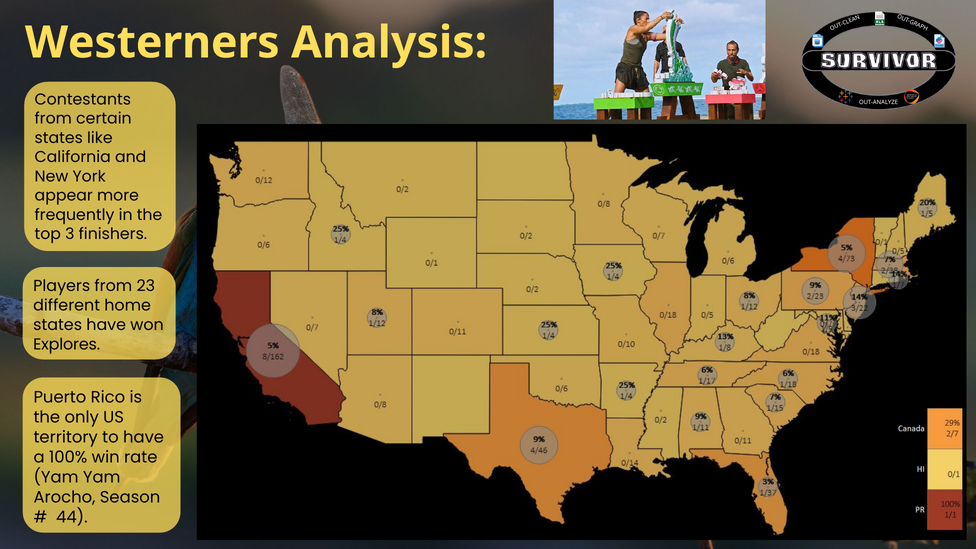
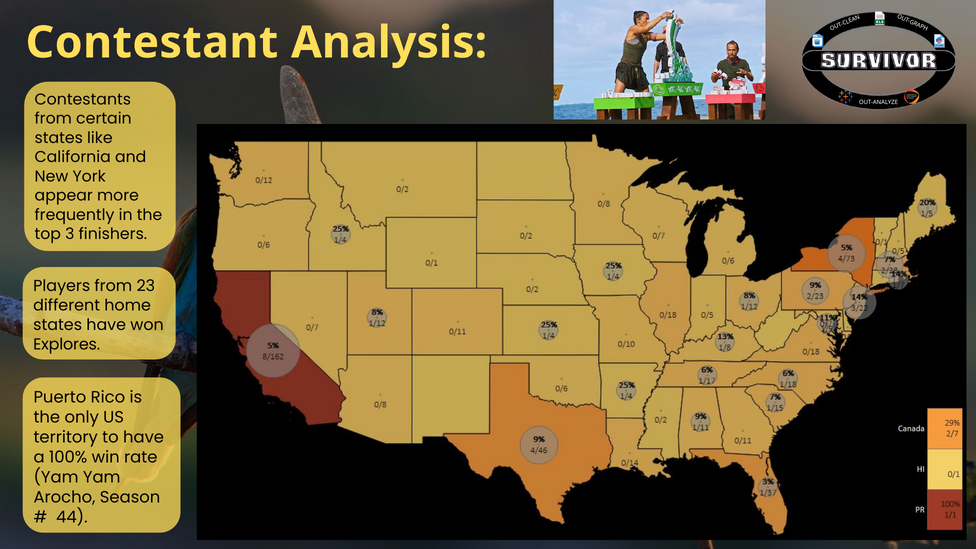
Westerners: Westerners -> Contestant
